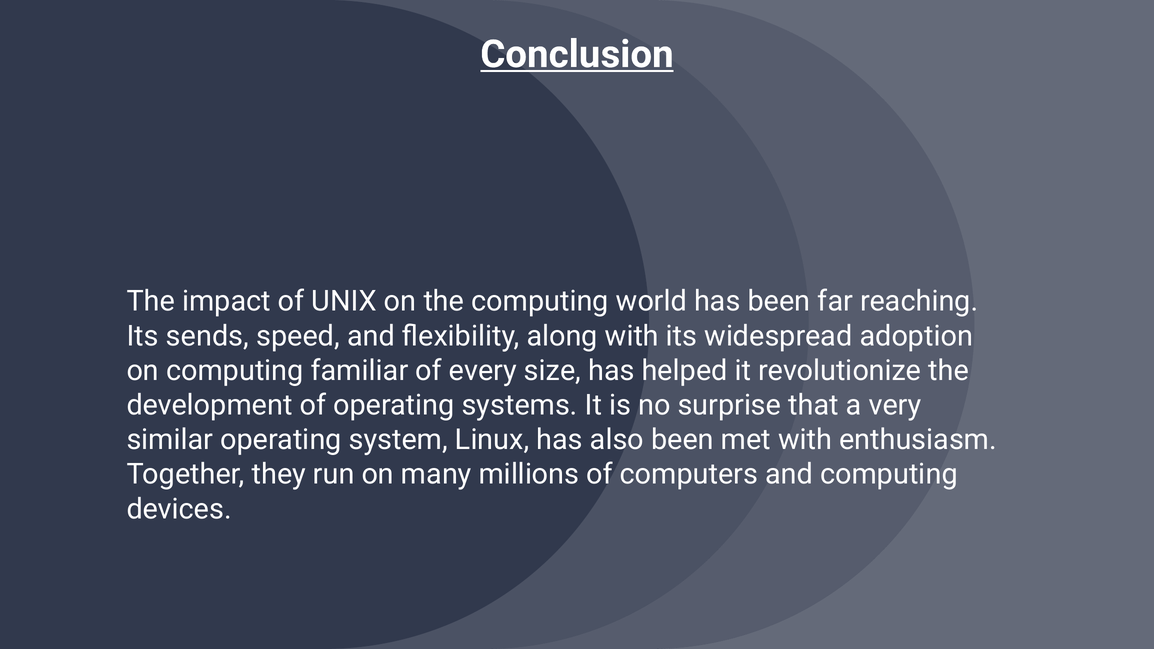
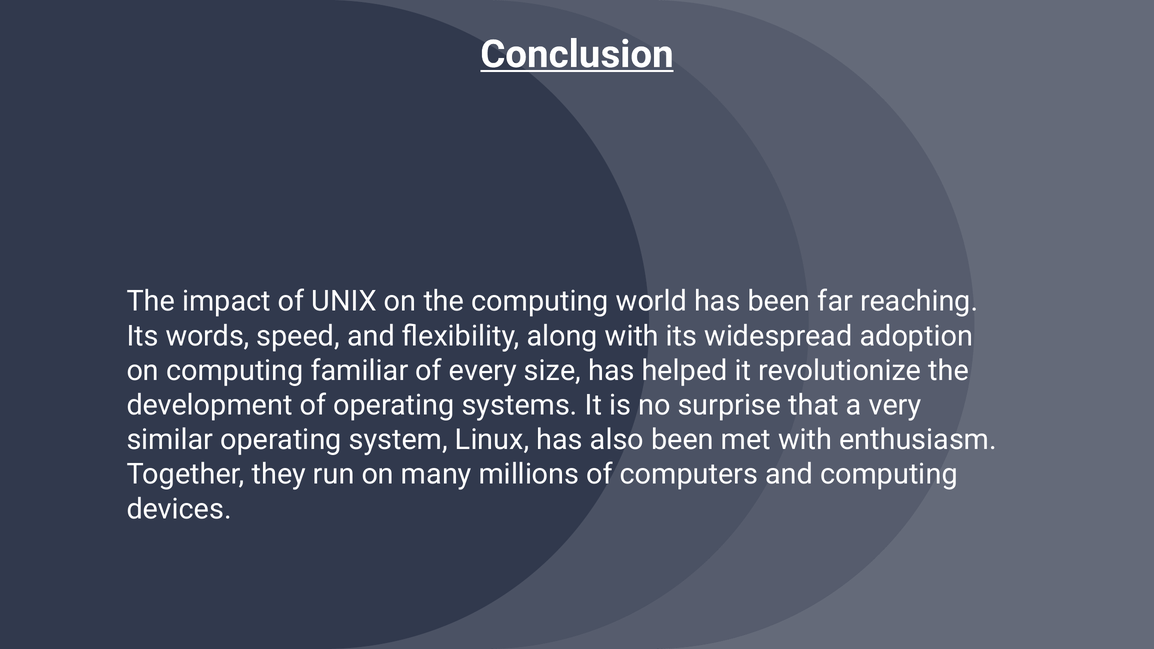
sends: sends -> words
